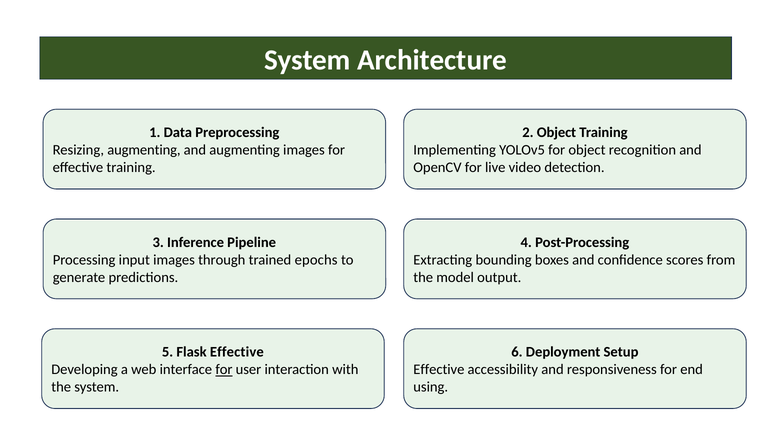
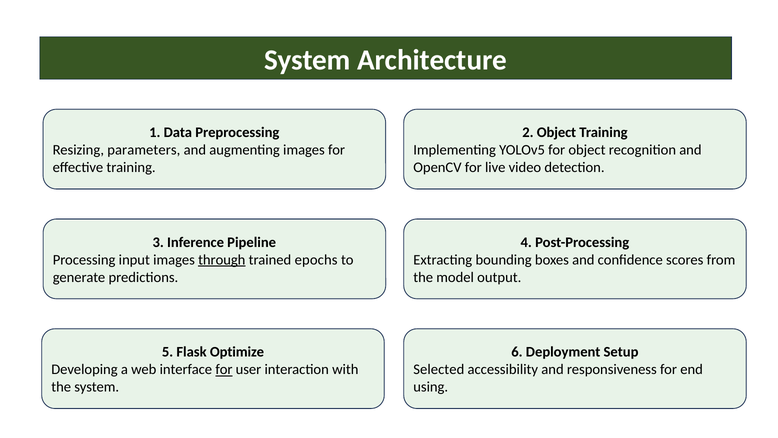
Resizing augmenting: augmenting -> parameters
through underline: none -> present
Flask Effective: Effective -> Optimize
Effective at (439, 369): Effective -> Selected
